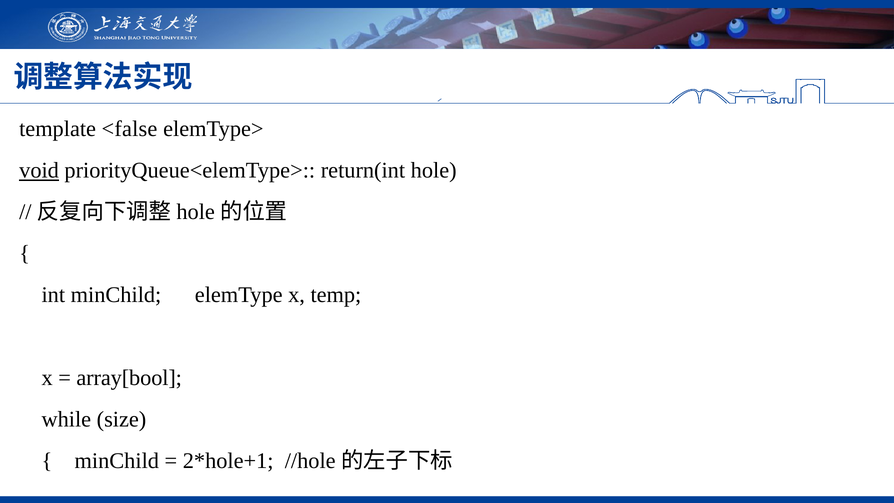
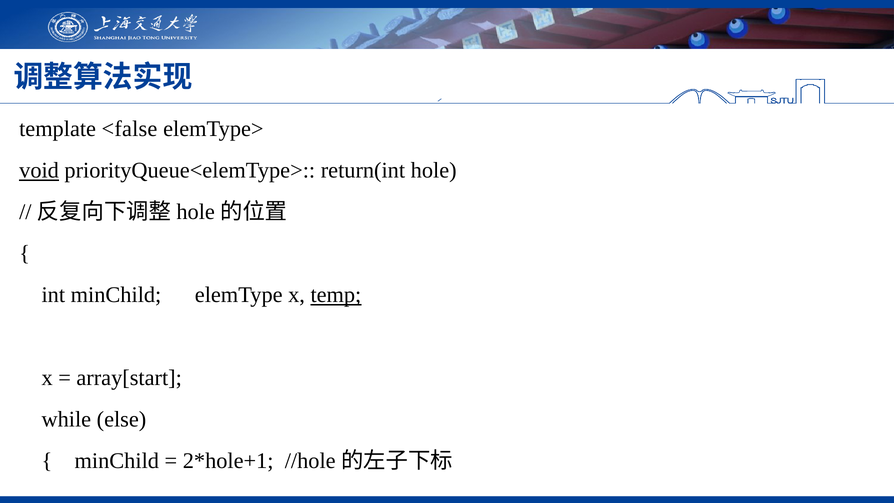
temp underline: none -> present
array[bool: array[bool -> array[start
size: size -> else
